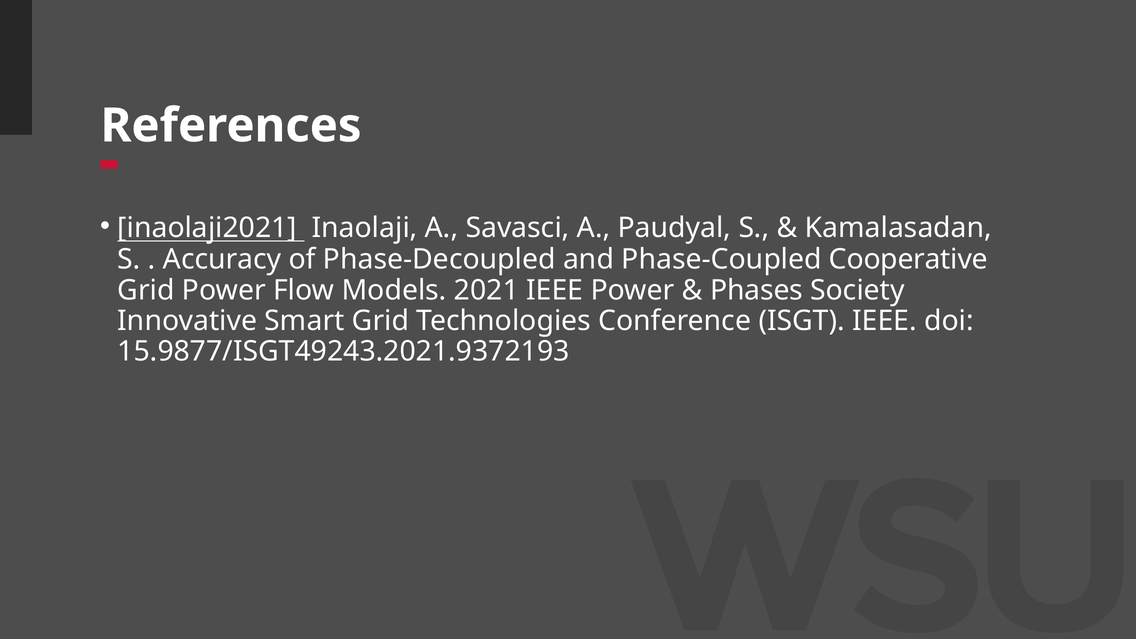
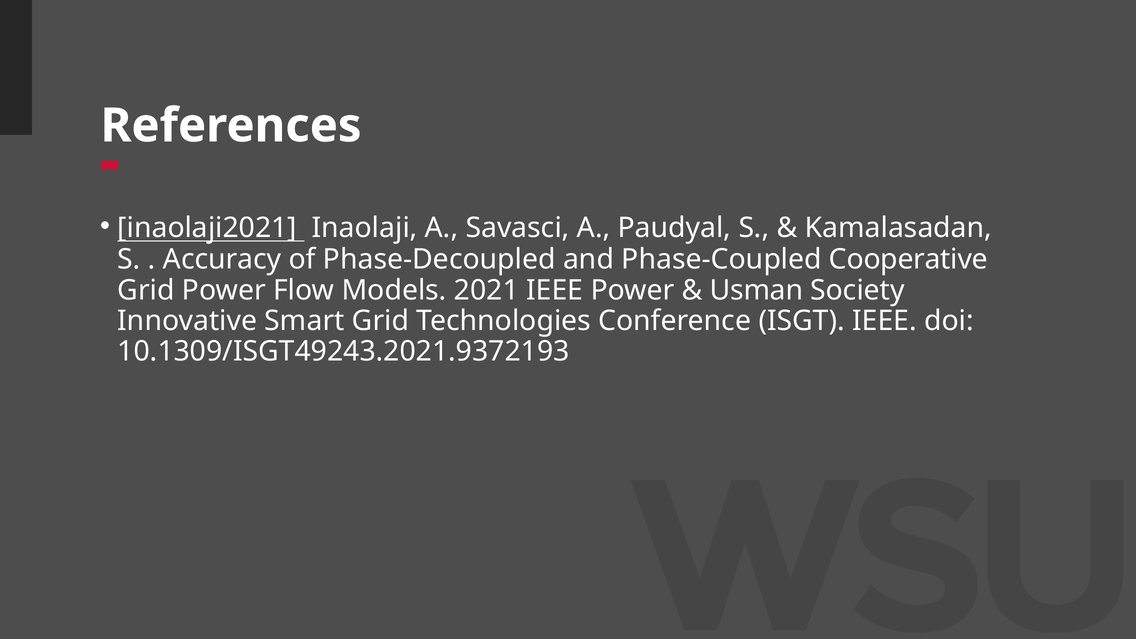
Phases: Phases -> Usman
15.9877/ISGT49243.2021.9372193: 15.9877/ISGT49243.2021.9372193 -> 10.1309/ISGT49243.2021.9372193
